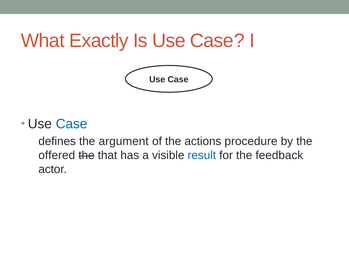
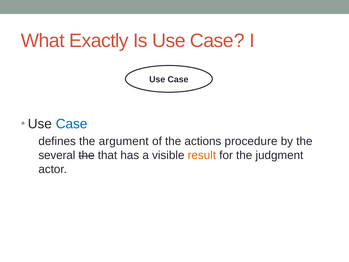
offered: offered -> several
result colour: blue -> orange
feedback: feedback -> judgment
